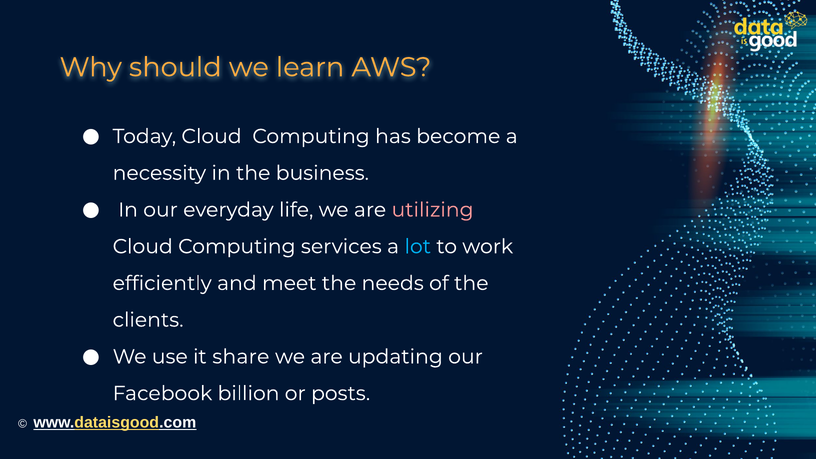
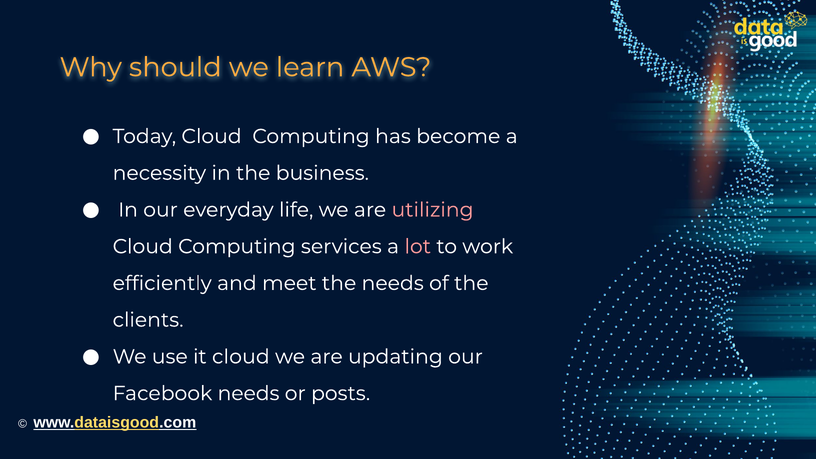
lot colour: light blue -> pink
it share: share -> cloud
Facebook billion: billion -> needs
